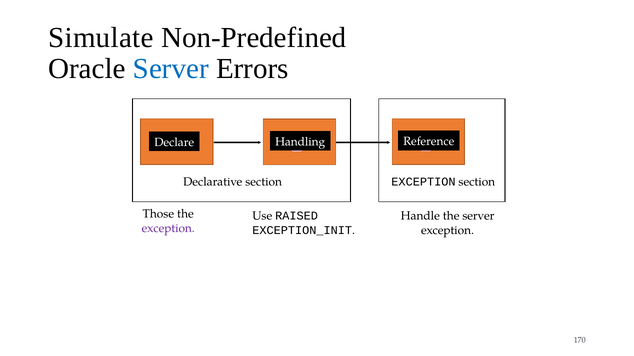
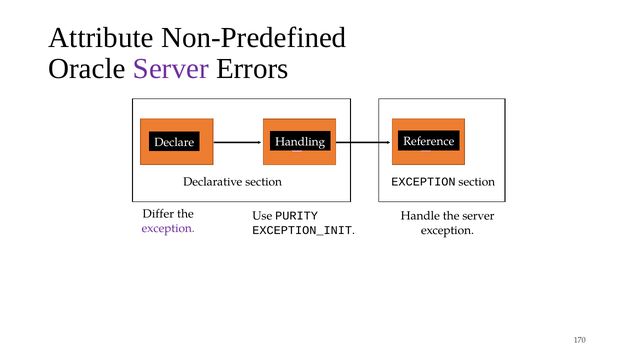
Simulate: Simulate -> Attribute
Server at (171, 69) colour: blue -> purple
Those: Those -> Differ
RAISED: RAISED -> PURITY
